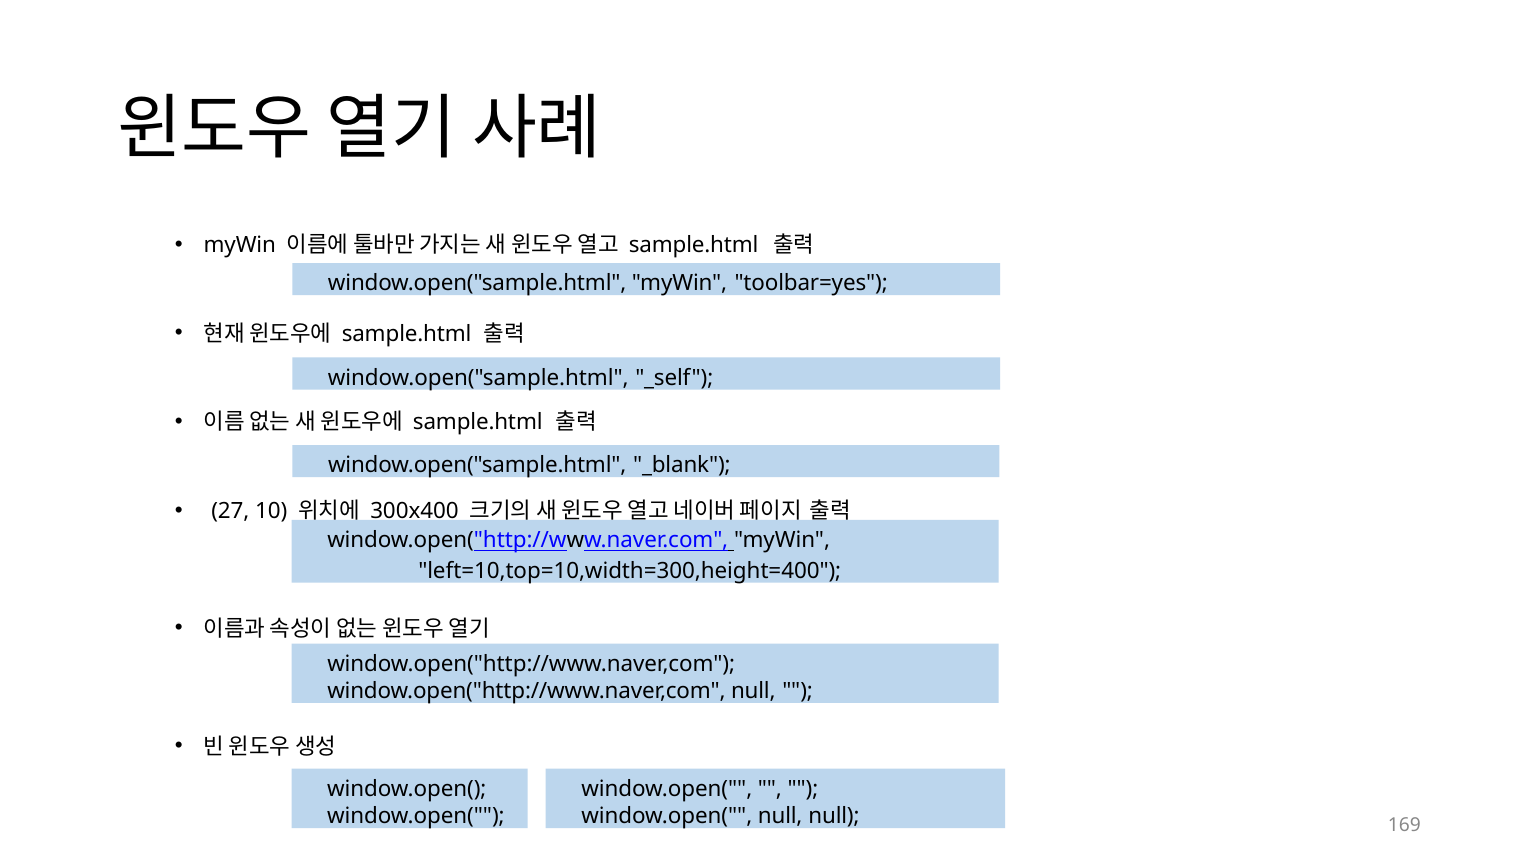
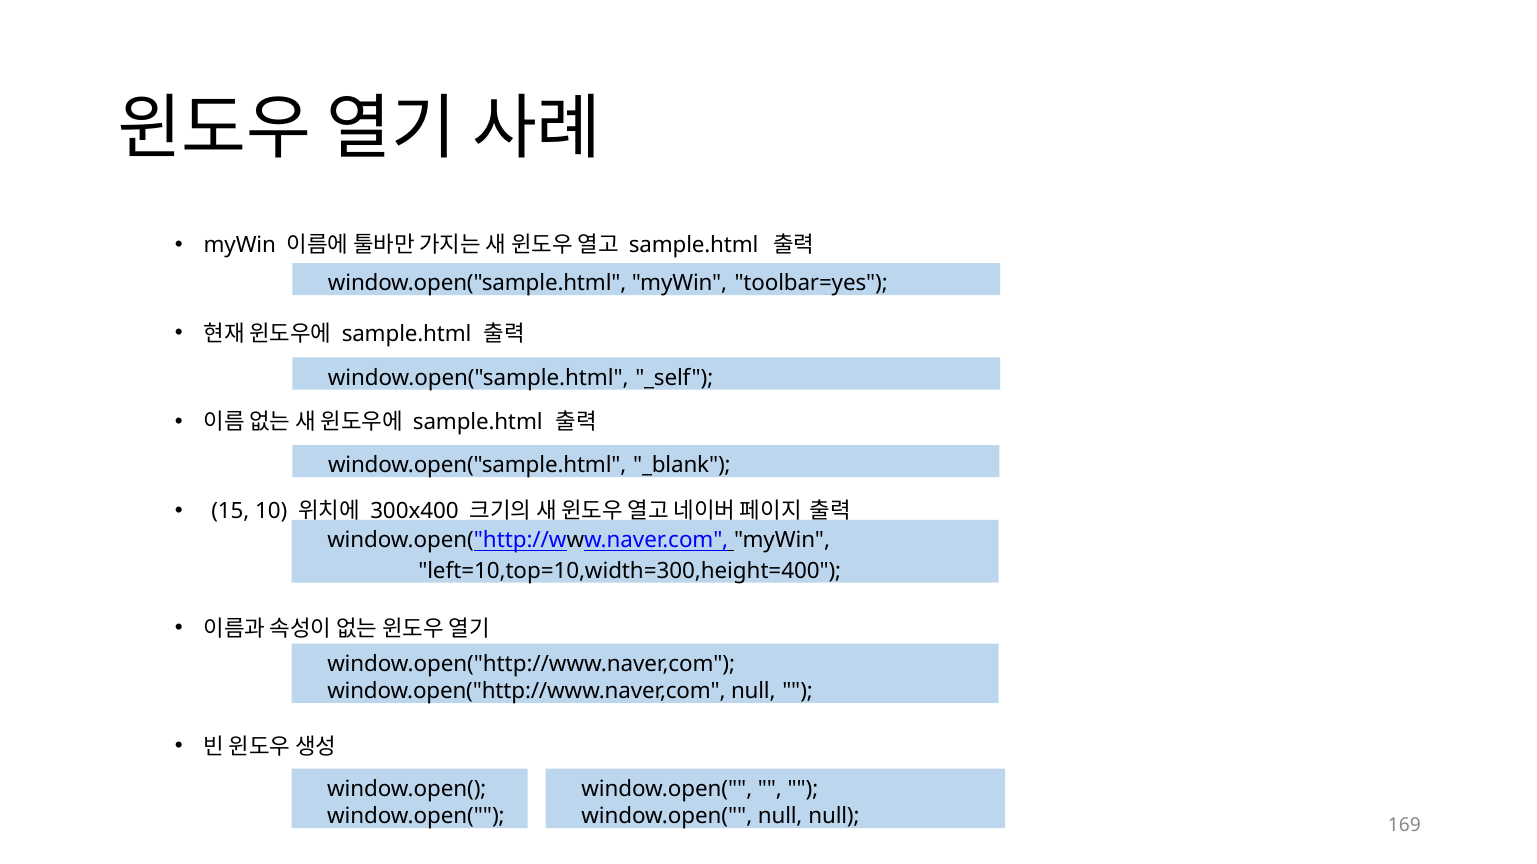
27: 27 -> 15
